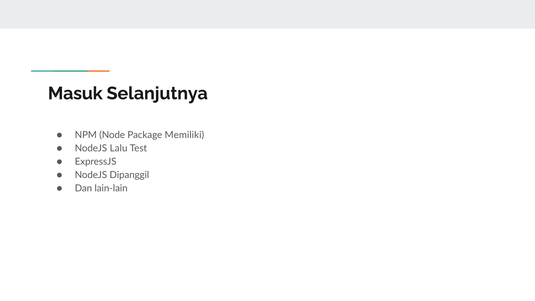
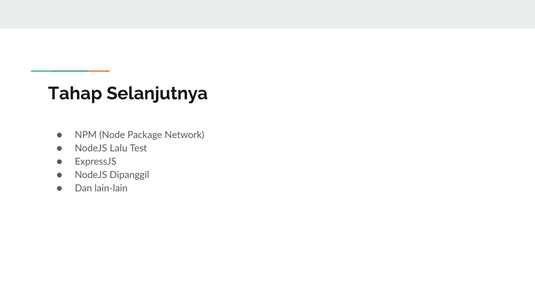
Masuk: Masuk -> Tahap
Memiliki: Memiliki -> Network
